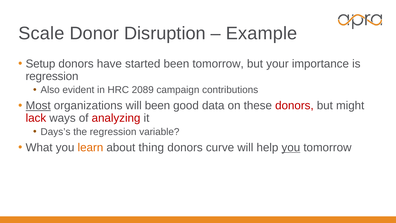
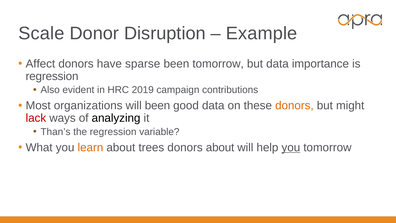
Setup: Setup -> Affect
started: started -> sparse
but your: your -> data
2089: 2089 -> 2019
Most underline: present -> none
donors at (294, 106) colour: red -> orange
analyzing colour: red -> black
Days’s: Days’s -> Than’s
thing: thing -> trees
donors curve: curve -> about
